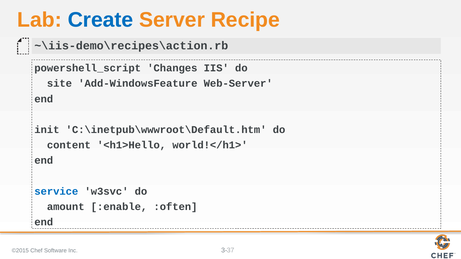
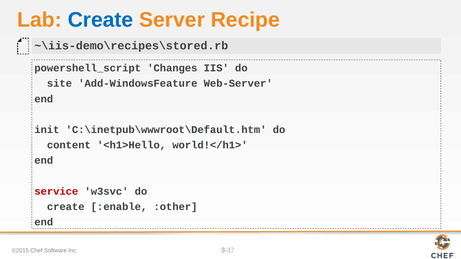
~\iis-demo\recipes\action.rb: ~\iis-demo\recipes\action.rb -> ~\iis-demo\recipes\stored.rb
service colour: blue -> red
amount at (66, 207): amount -> create
:often: :often -> :other
